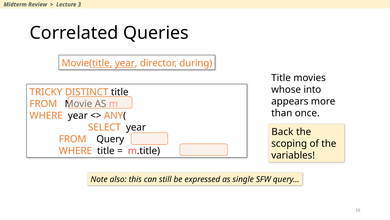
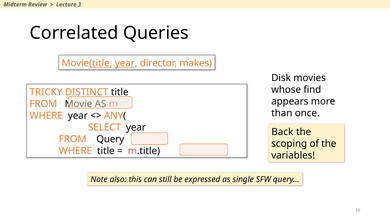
during: during -> makes
Title at (281, 78): Title -> Disk
into: into -> find
